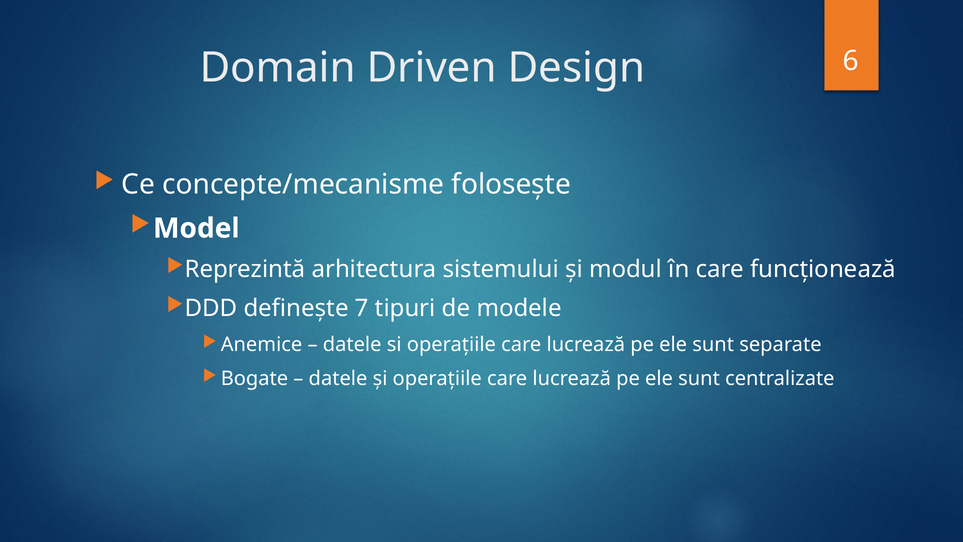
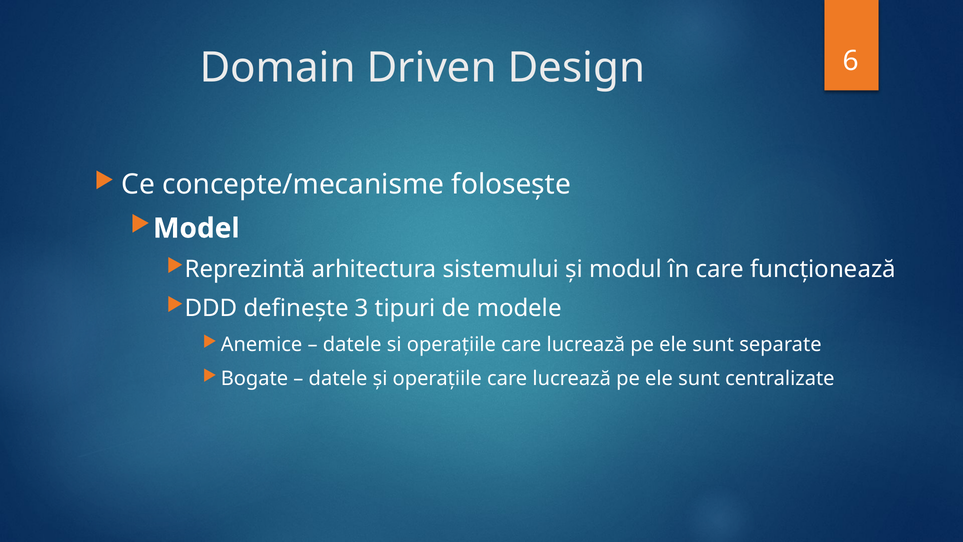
7: 7 -> 3
